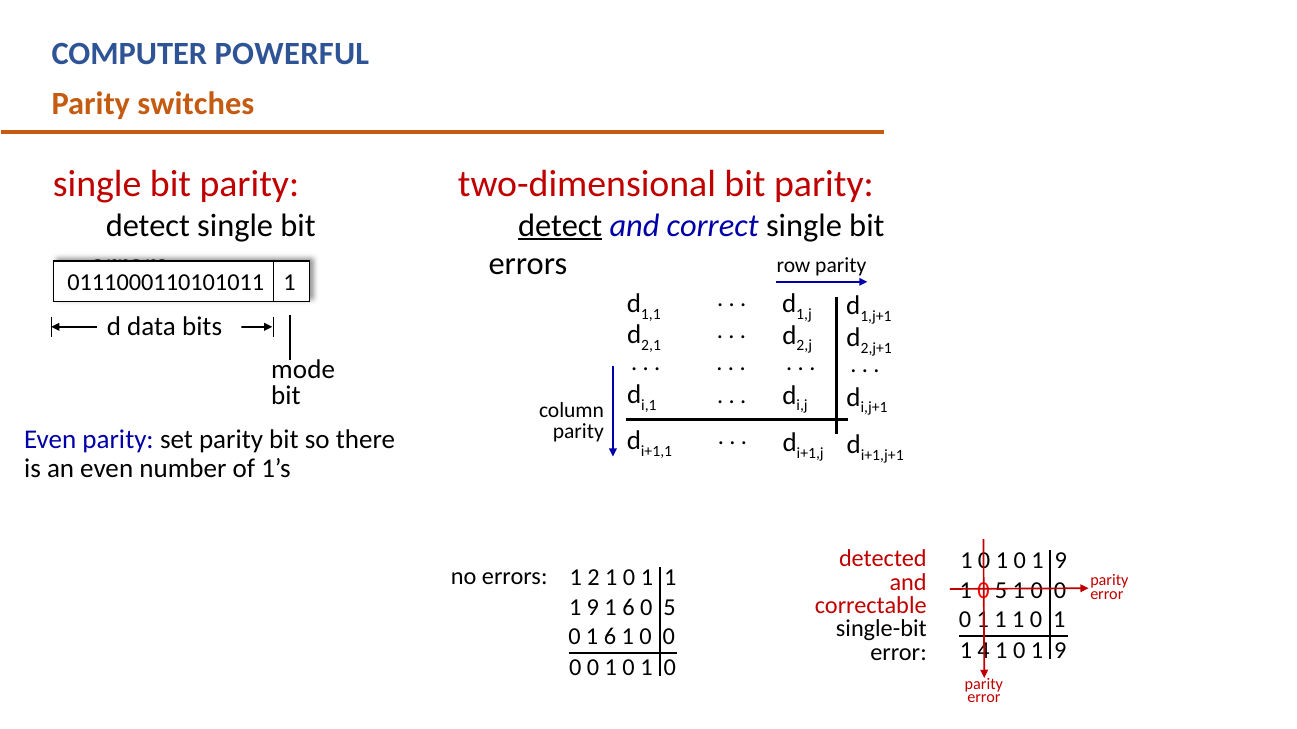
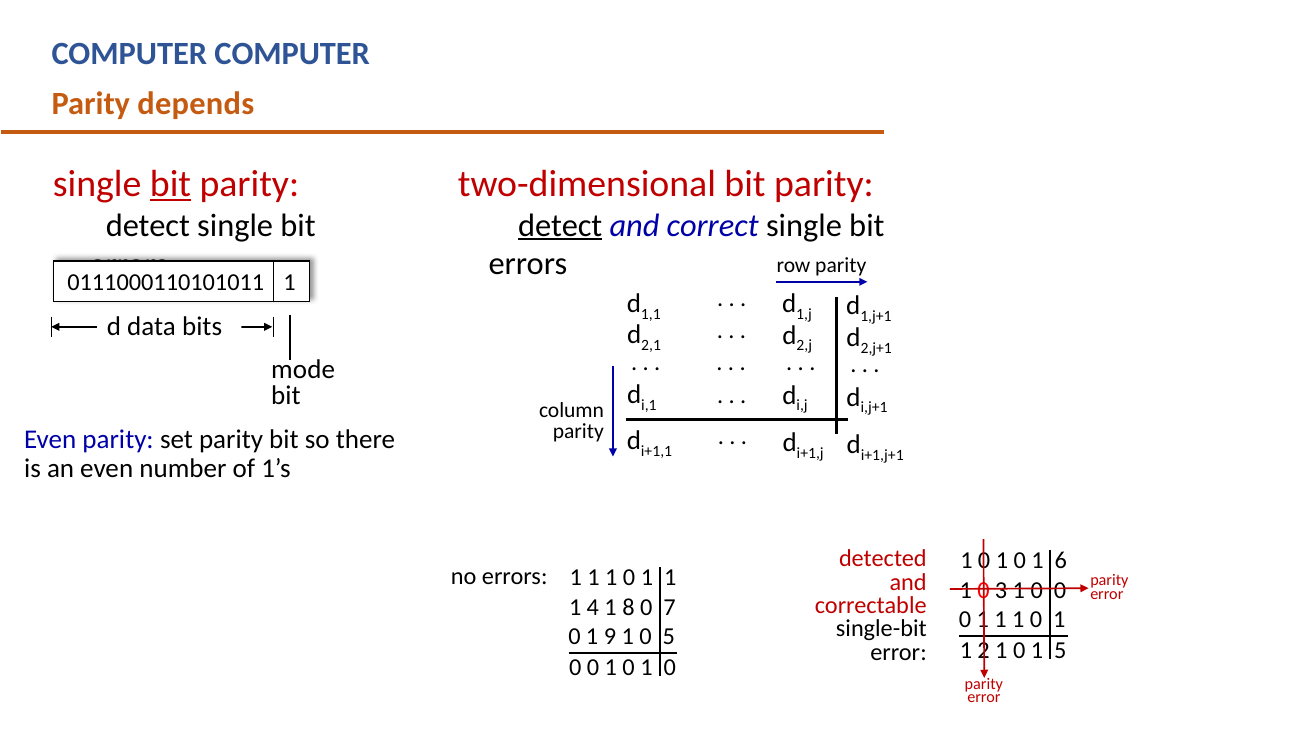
COMPUTER POWERFUL: POWERFUL -> COMPUTER
switches: switches -> depends
bit at (170, 184) underline: none -> present
9 at (1061, 561): 9 -> 6
2 at (594, 578): 2 -> 1
1 0 5: 5 -> 3
9 at (593, 608): 9 -> 4
6 at (628, 608): 6 -> 8
5 at (670, 608): 5 -> 7
0 1 6: 6 -> 9
0 at (669, 637): 0 -> 5
4: 4 -> 2
9 at (1060, 651): 9 -> 5
